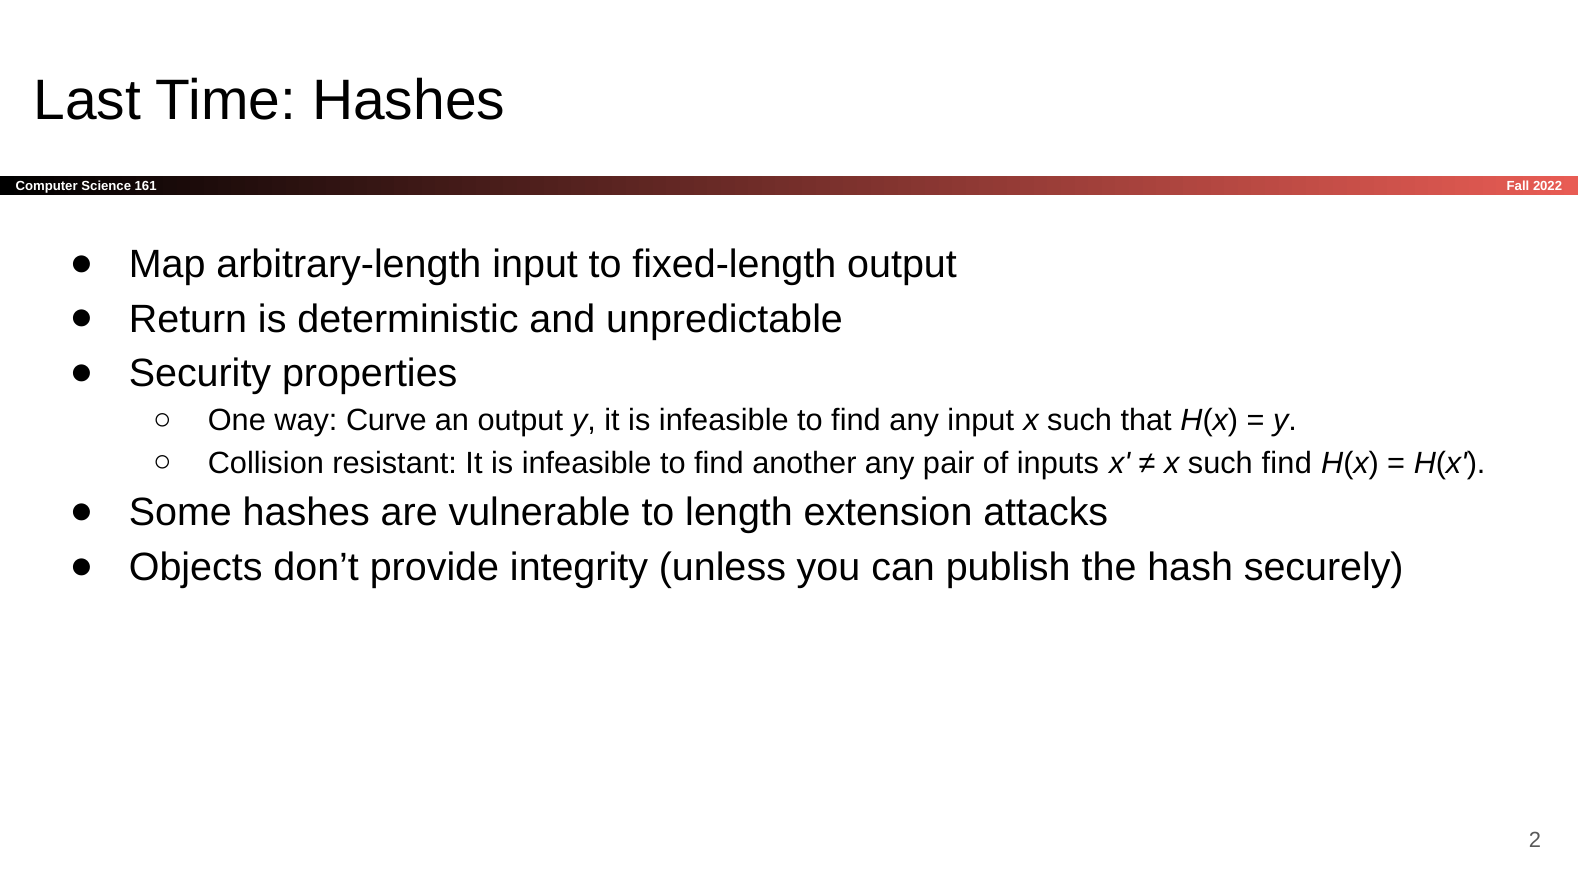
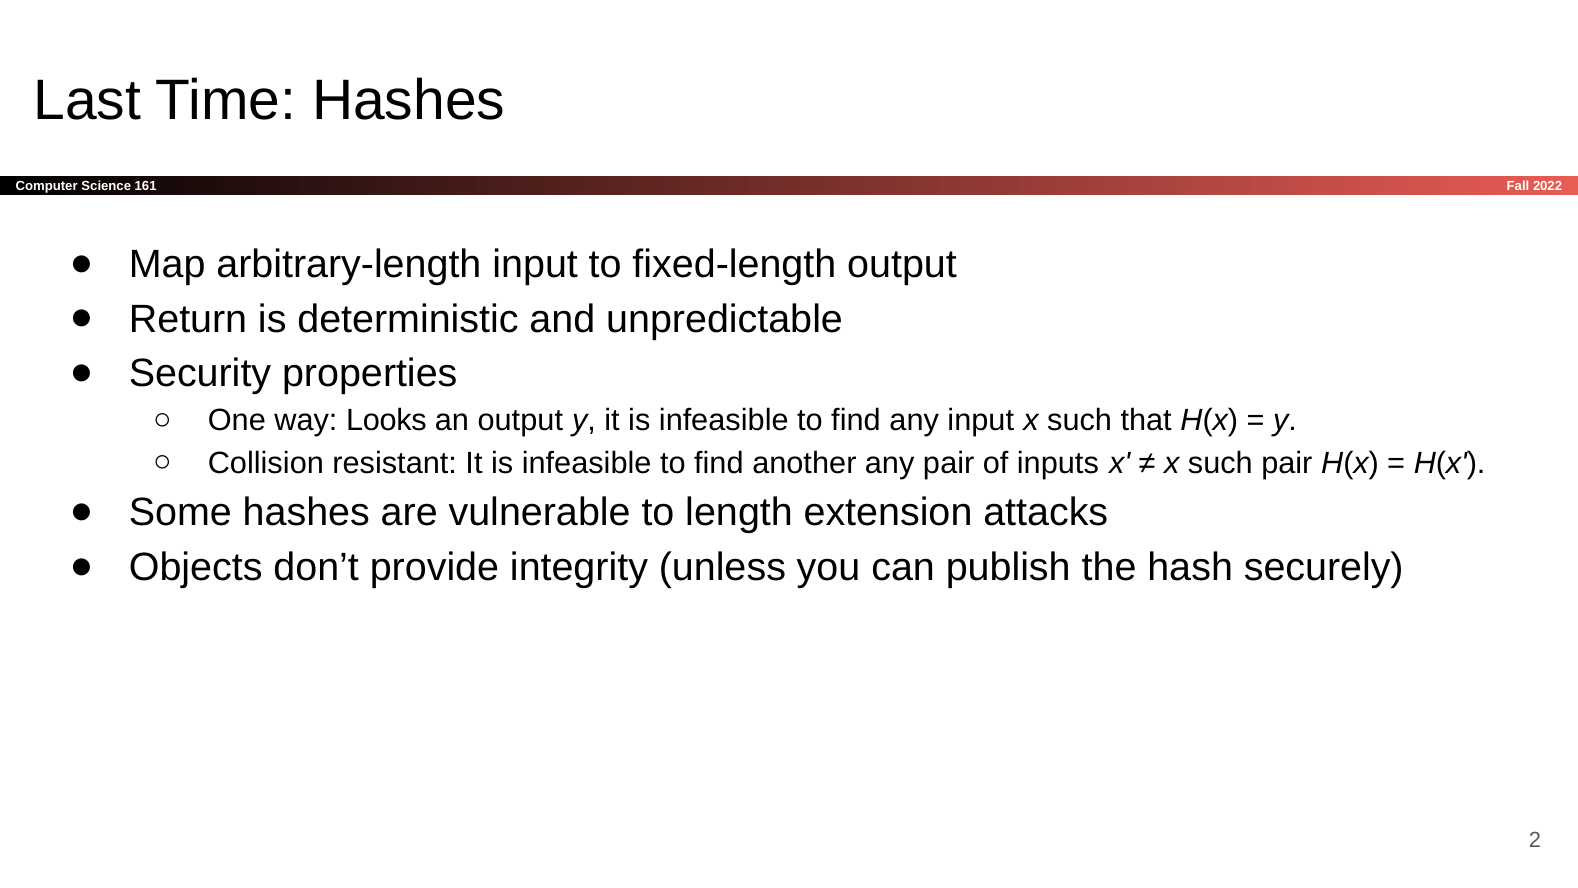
Curve: Curve -> Looks
such find: find -> pair
